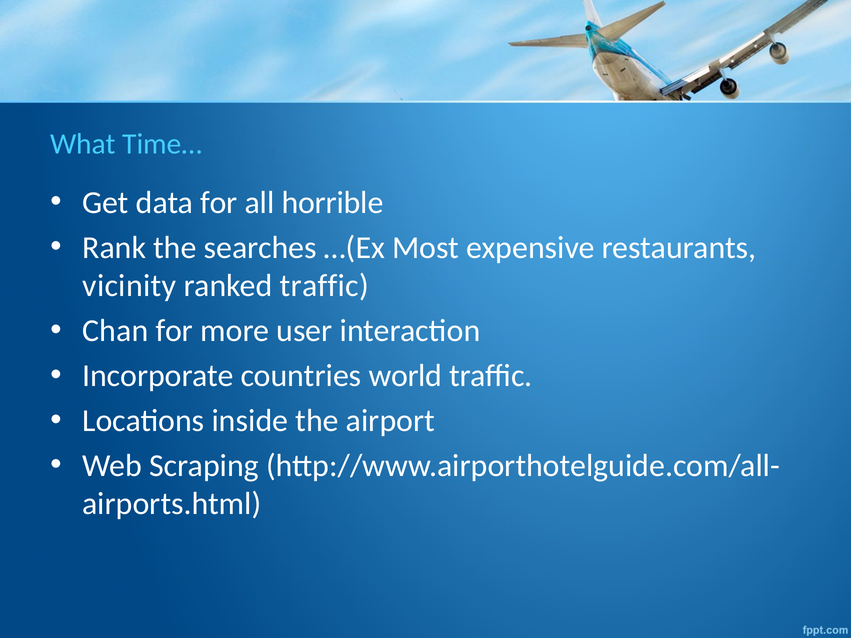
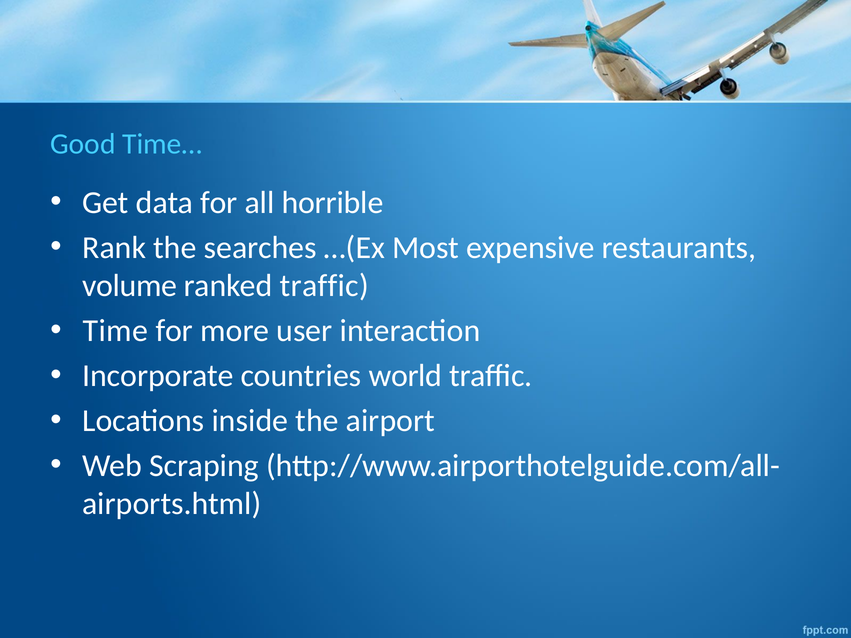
What: What -> Good
vicinity: vicinity -> volume
Chan: Chan -> Time
